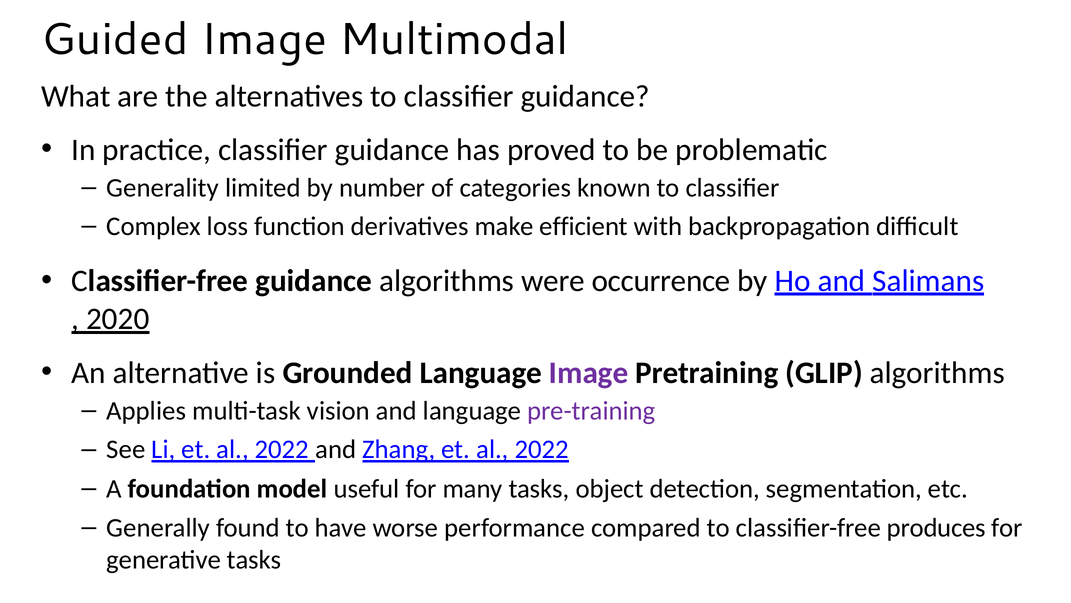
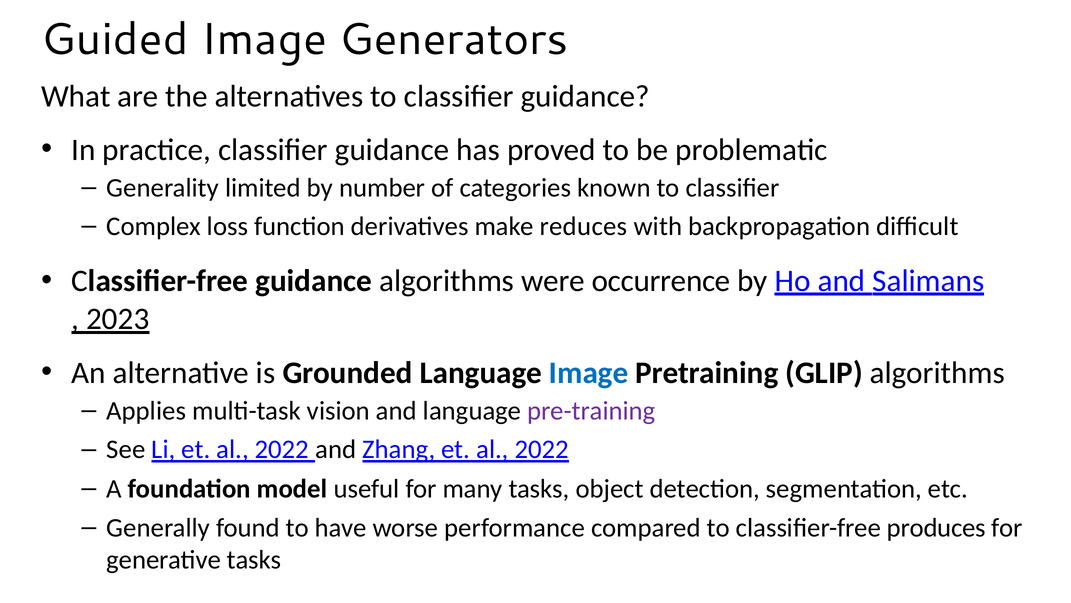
Multimodal: Multimodal -> Generators
efficient: efficient -> reduces
2020: 2020 -> 2023
Image at (589, 372) colour: purple -> blue
